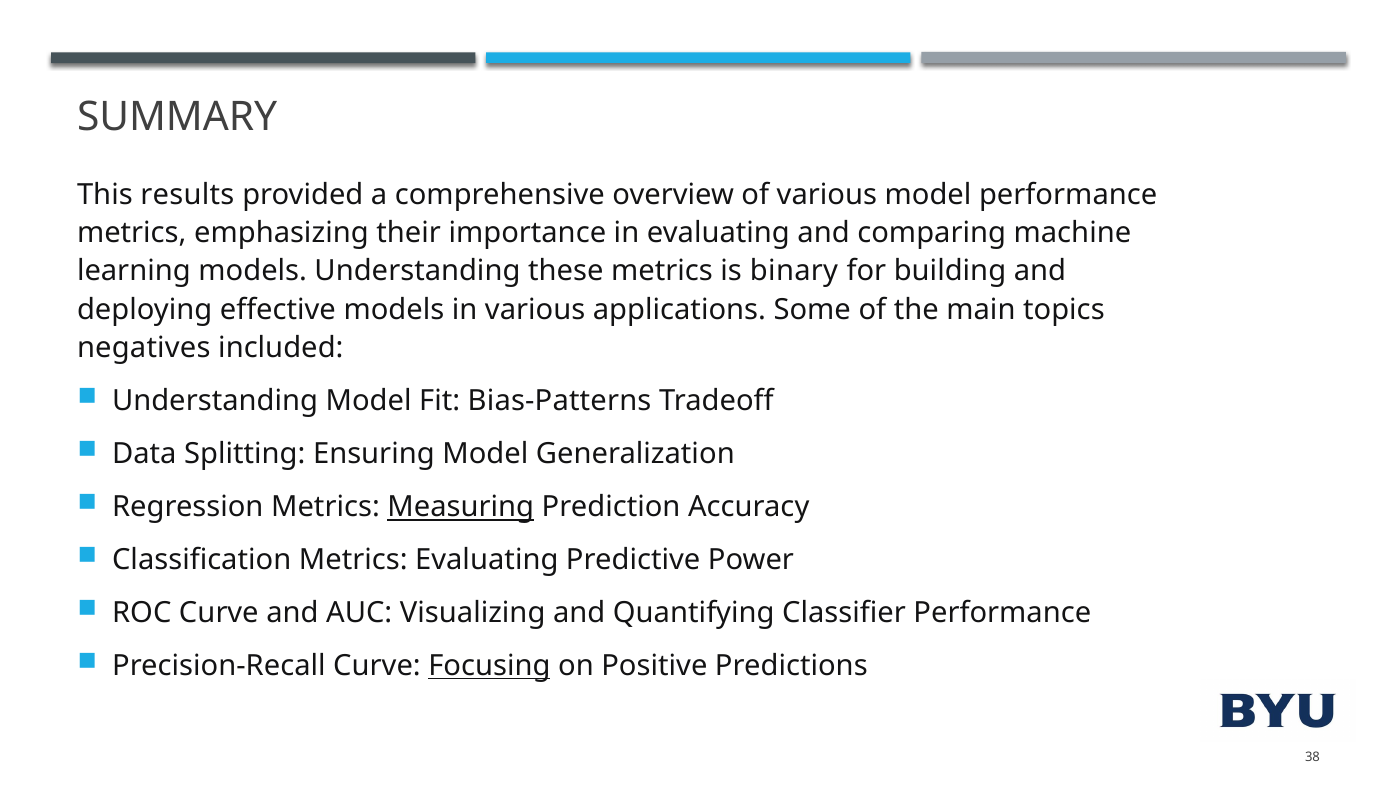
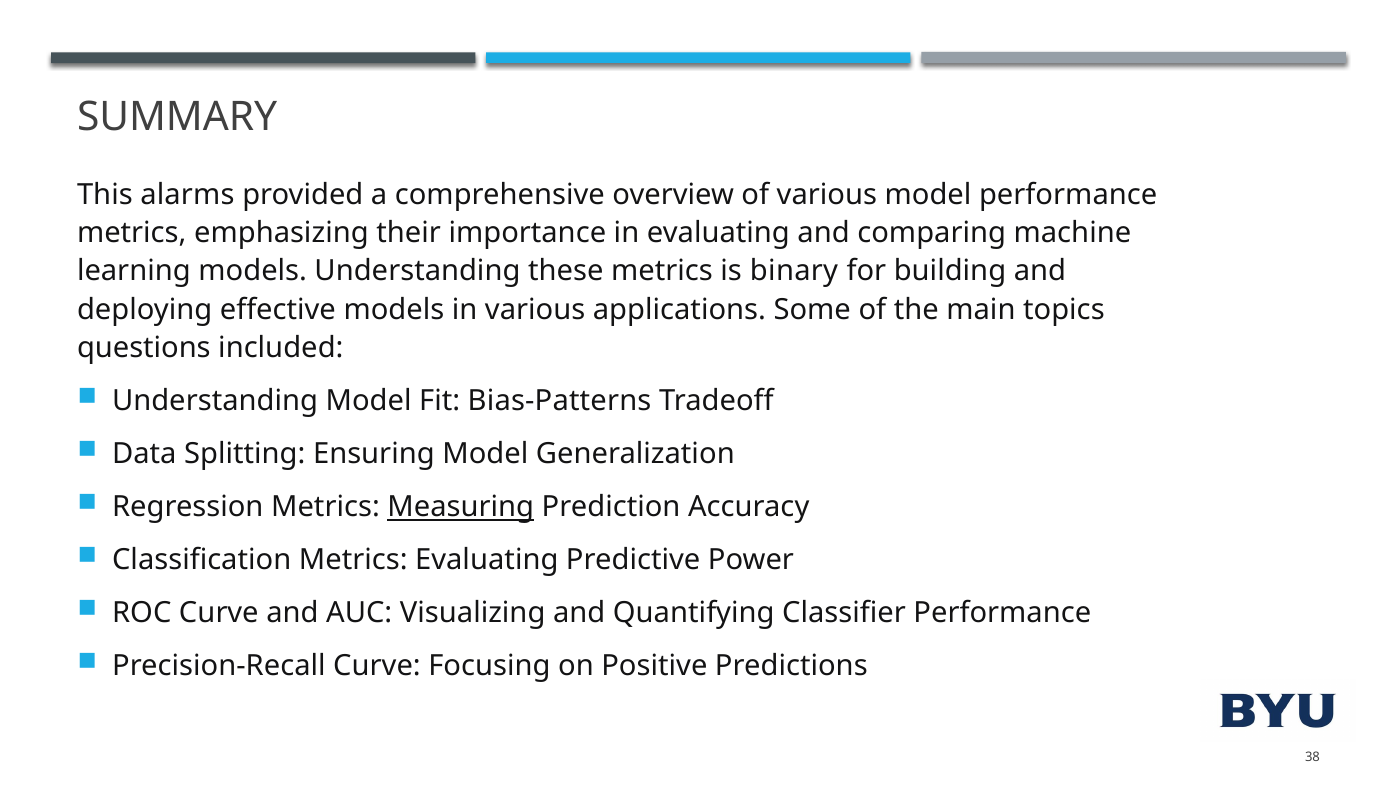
results: results -> alarms
negatives: negatives -> questions
Focusing underline: present -> none
